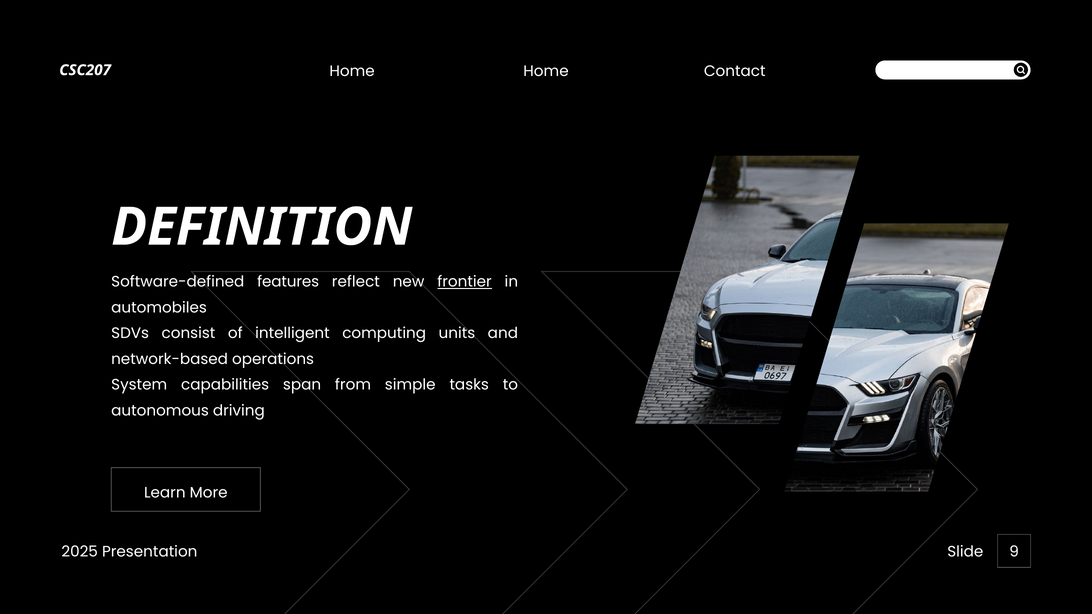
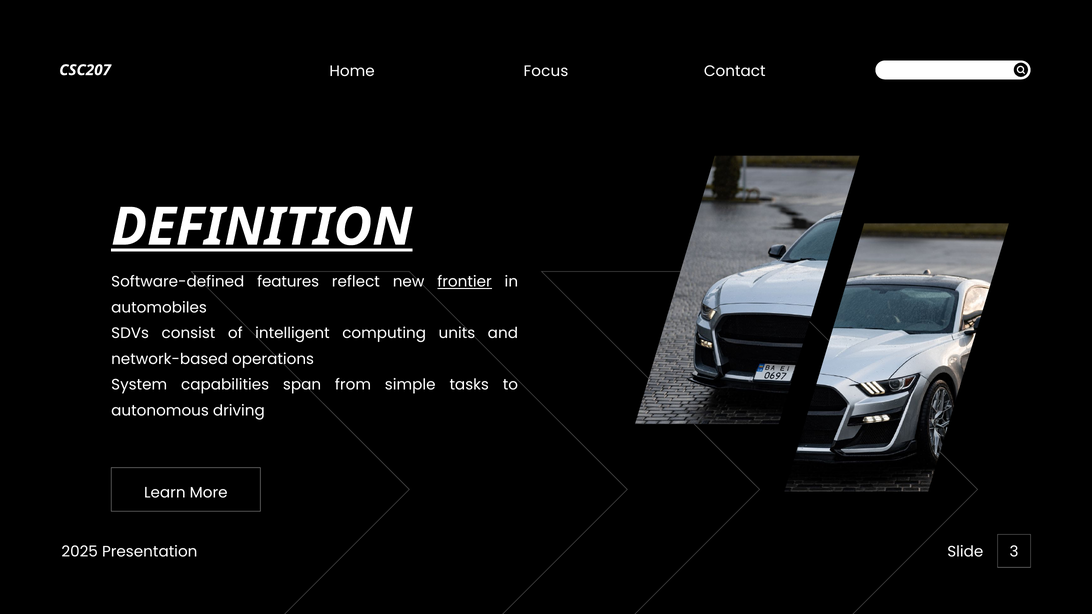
CSC207 Home: Home -> Focus
DEFINITION underline: none -> present
9: 9 -> 3
